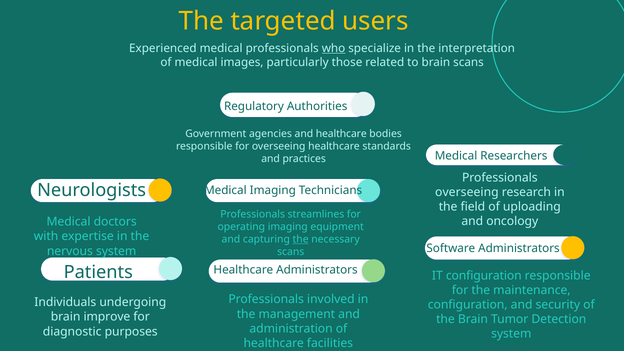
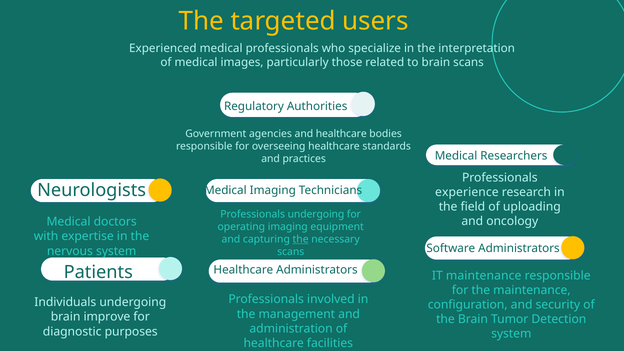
who underline: present -> none
overseeing at (467, 192): overseeing -> experience
Professionals streamlines: streamlines -> undergoing
IT configuration: configuration -> maintenance
